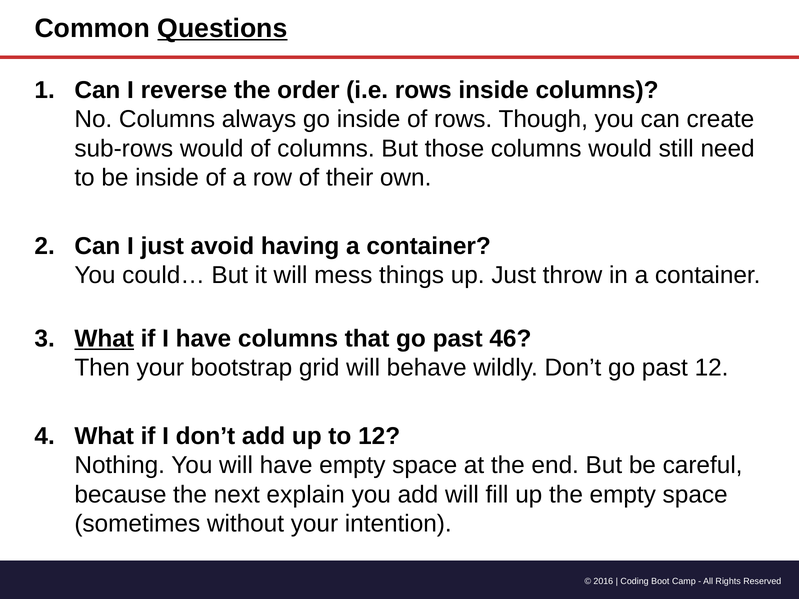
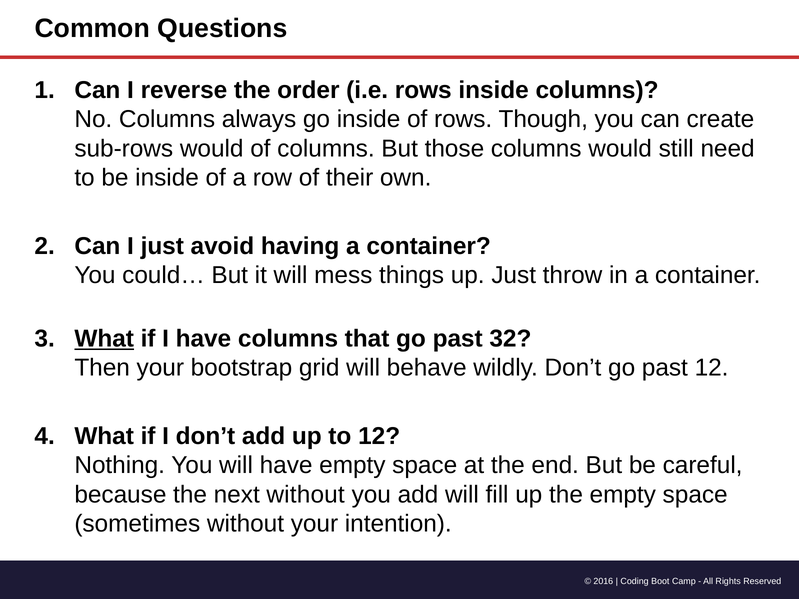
Questions underline: present -> none
46: 46 -> 32
next explain: explain -> without
